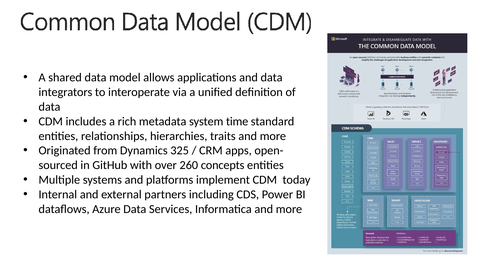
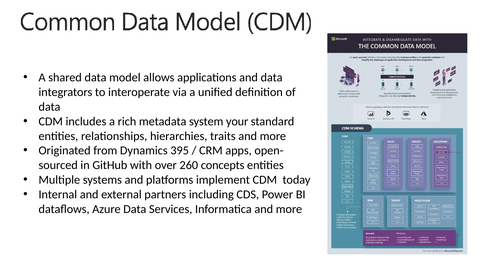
time: time -> your
325: 325 -> 395
